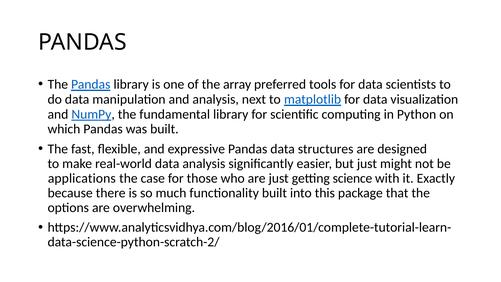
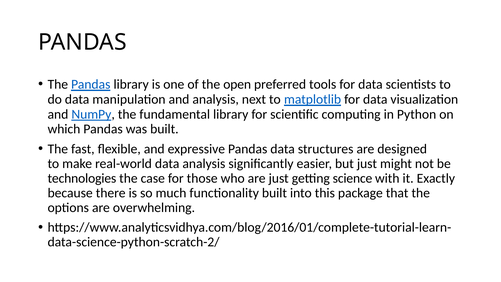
array: array -> open
applications: applications -> technologies
